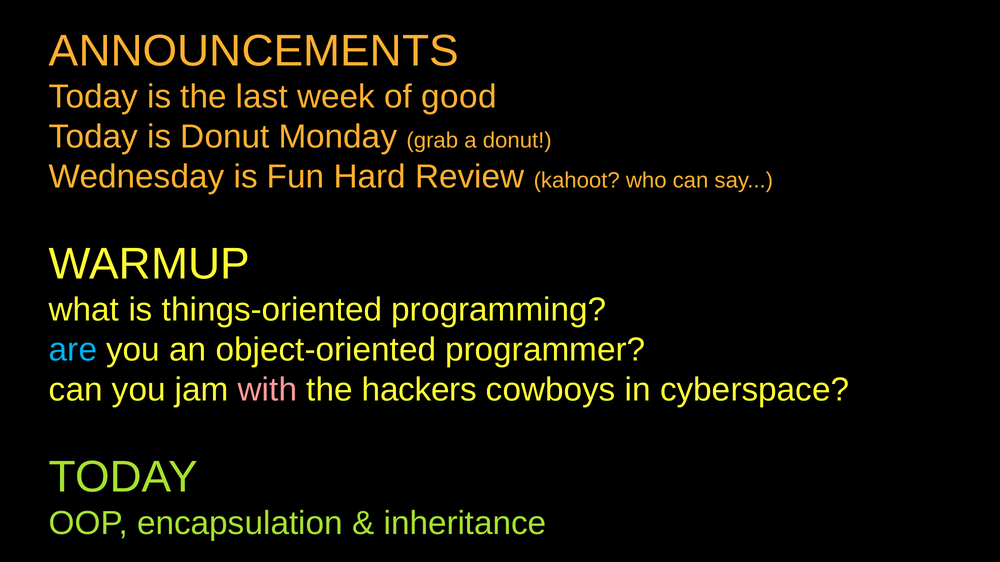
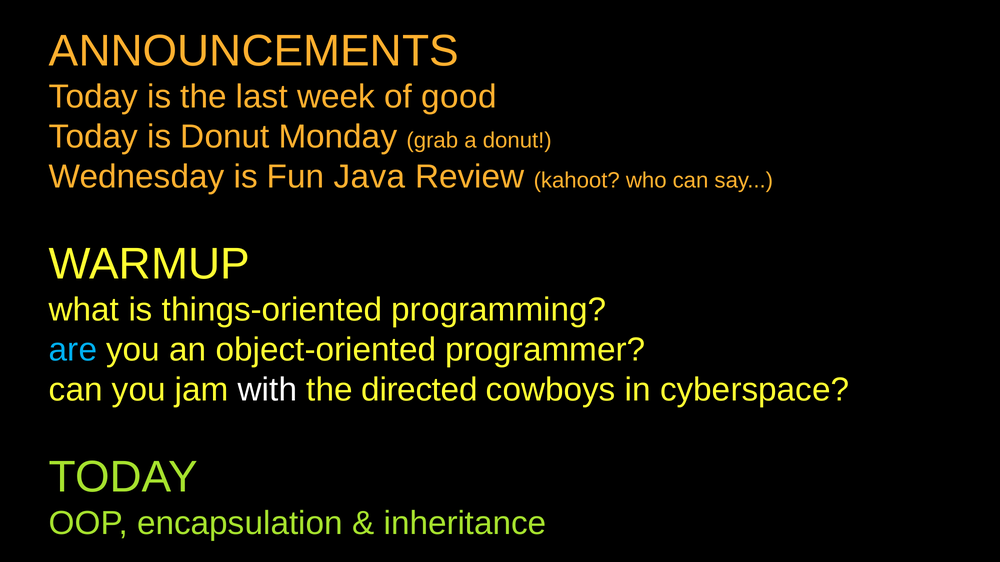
Hard: Hard -> Java
with colour: pink -> white
hackers: hackers -> directed
